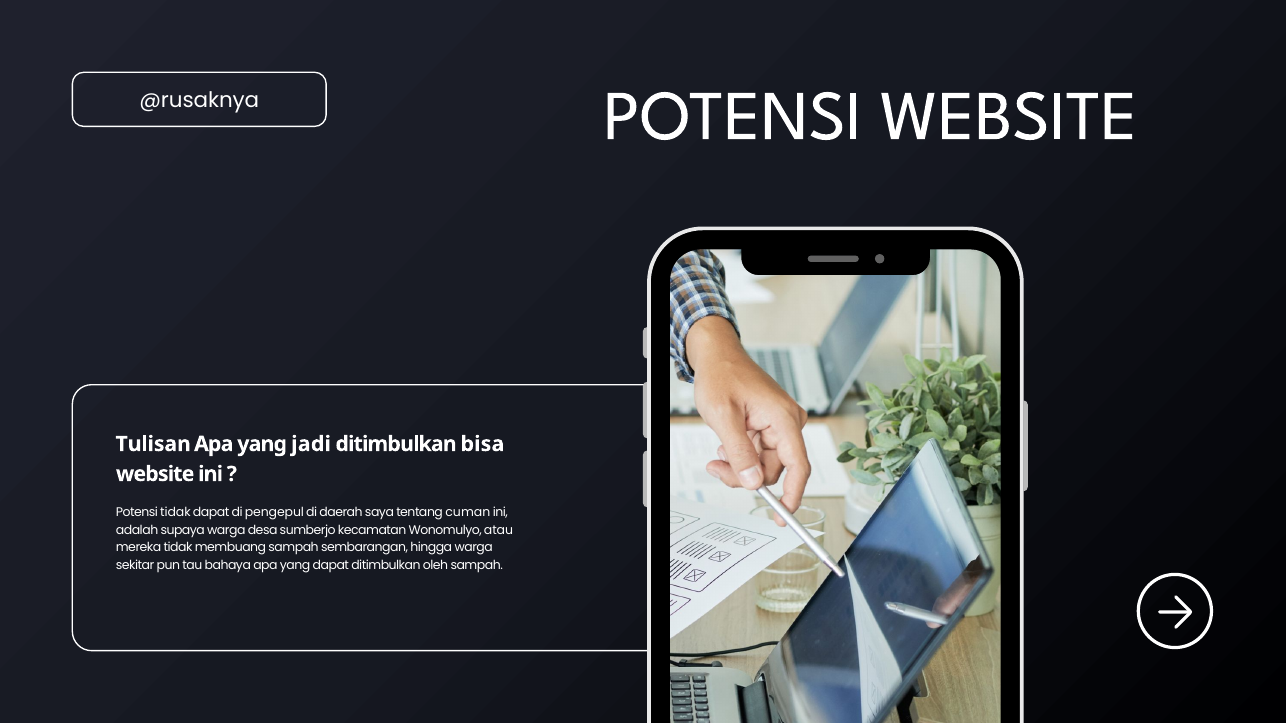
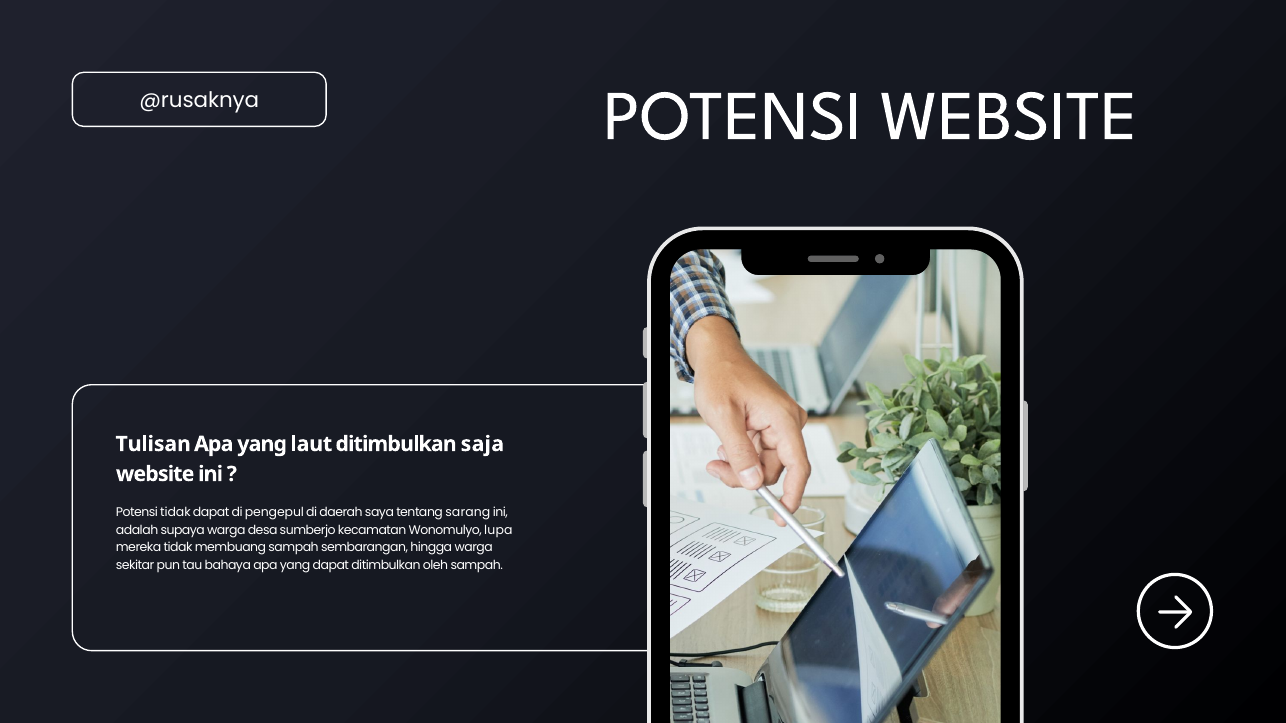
jadi: jadi -> laut
bisa: bisa -> saja
cuman: cuman -> sarang
atau: atau -> lupa
